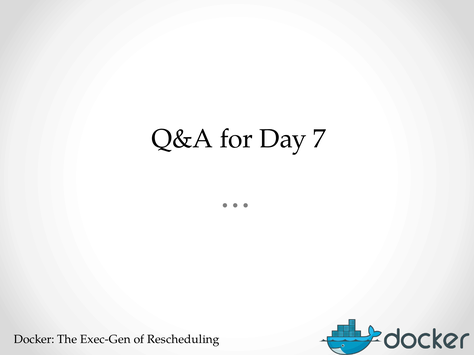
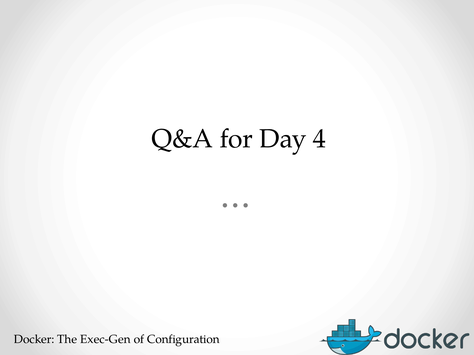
7: 7 -> 4
Rescheduling: Rescheduling -> Configuration
